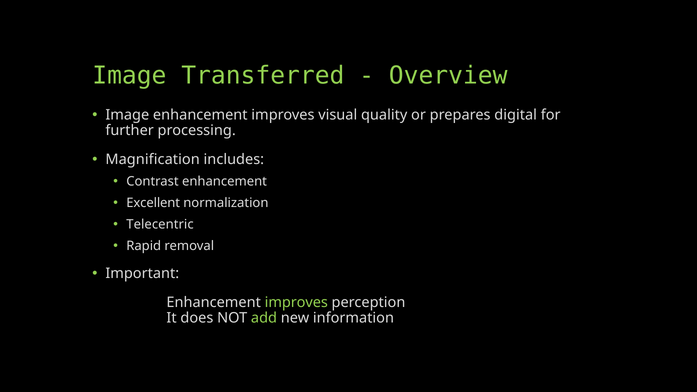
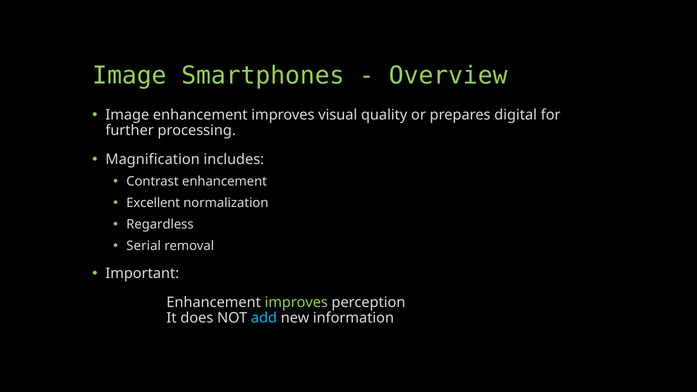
Transferred: Transferred -> Smartphones
Telecentric: Telecentric -> Regardless
Rapid: Rapid -> Serial
add colour: light green -> light blue
